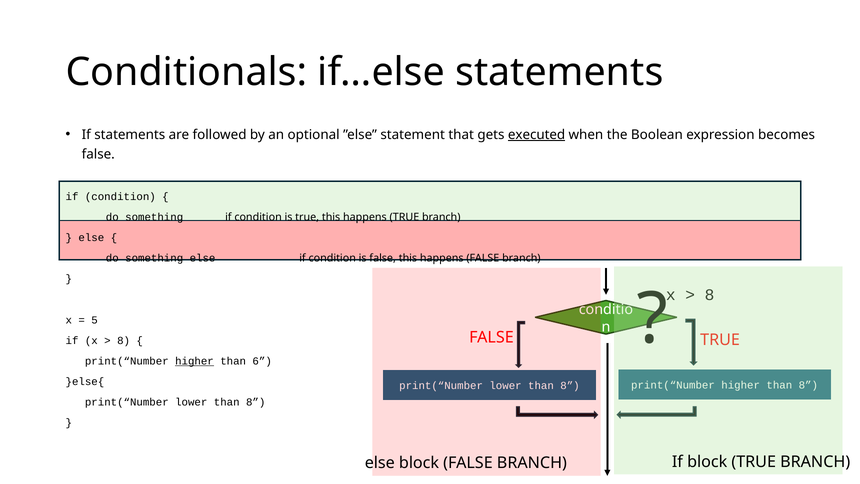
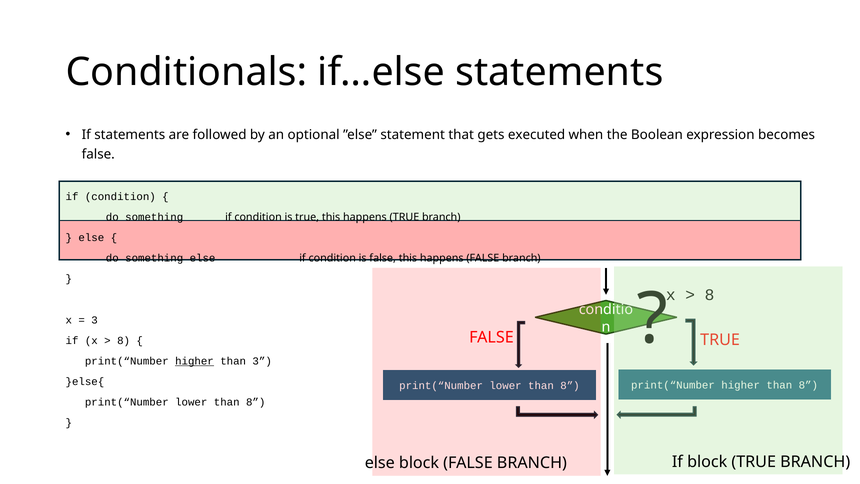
executed underline: present -> none
5 at (95, 320): 5 -> 3
than 6: 6 -> 3
